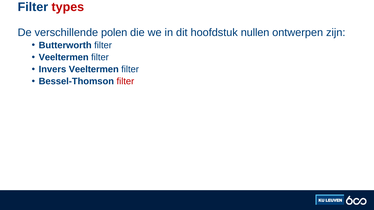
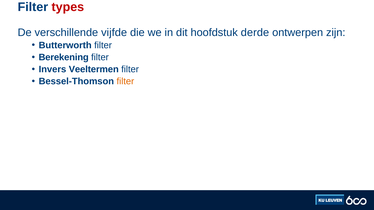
polen: polen -> vijfde
nullen: nullen -> derde
Veeltermen at (64, 57): Veeltermen -> Berekening
filter at (125, 81) colour: red -> orange
